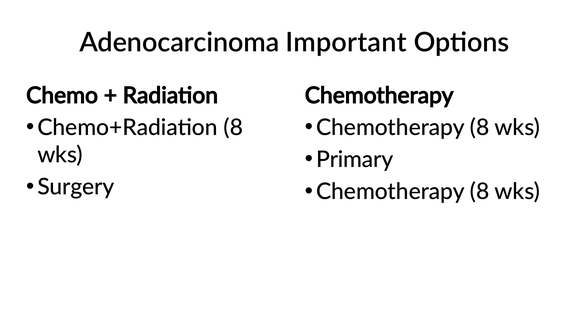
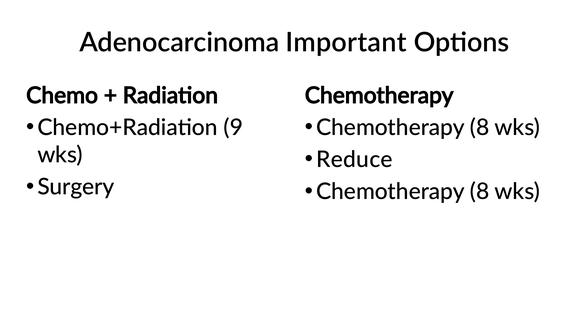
Chemo+Radiation 8: 8 -> 9
Primary: Primary -> Reduce
